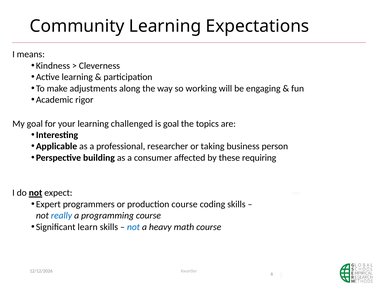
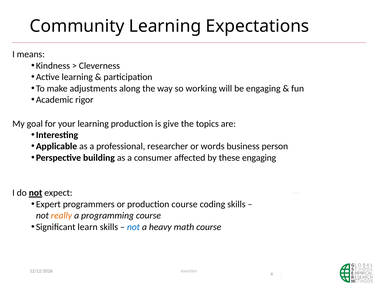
learning challenged: challenged -> production
is goal: goal -> give
taking: taking -> words
these requiring: requiring -> engaging
really colour: blue -> orange
